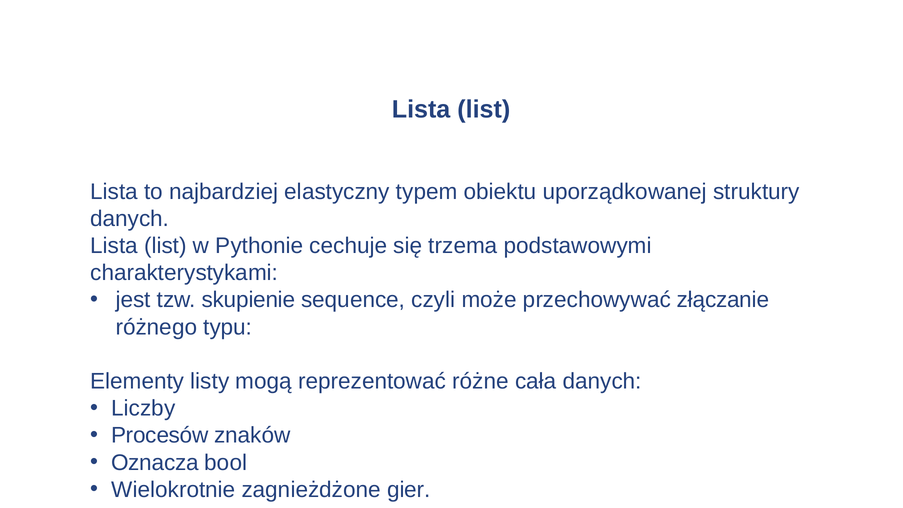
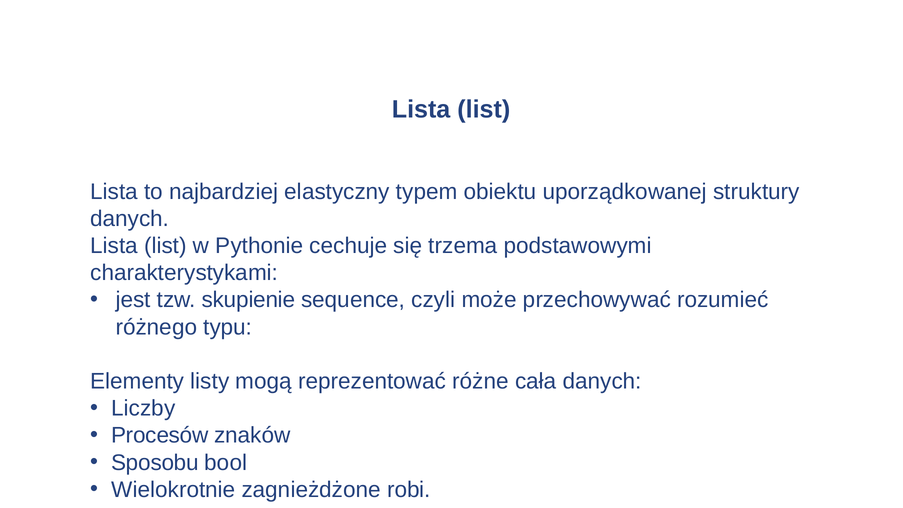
złączanie: złączanie -> rozumieć
Oznacza: Oznacza -> Sposobu
gier: gier -> robi
